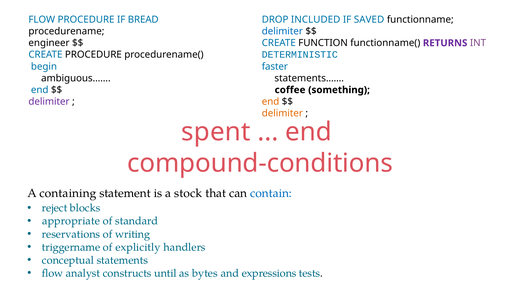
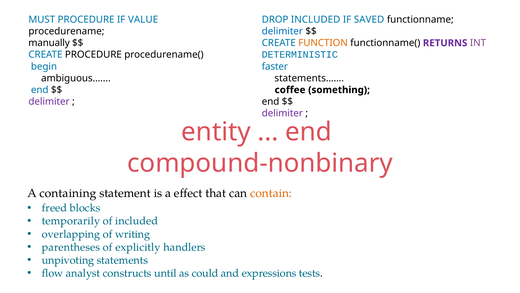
FLOW at (42, 20): FLOW -> MUST
BREAD: BREAD -> VALUE
engineer: engineer -> manually
FUNCTION colour: black -> orange
end at (271, 101) colour: orange -> black
delimiter at (282, 113) colour: orange -> purple
spent: spent -> entity
compound-conditions: compound-conditions -> compound-nonbinary
stock: stock -> effect
contain colour: blue -> orange
reject: reject -> freed
appropriate: appropriate -> temporarily
of standard: standard -> included
reservations: reservations -> overlapping
triggername: triggername -> parentheses
conceptual: conceptual -> unpivoting
bytes: bytes -> could
